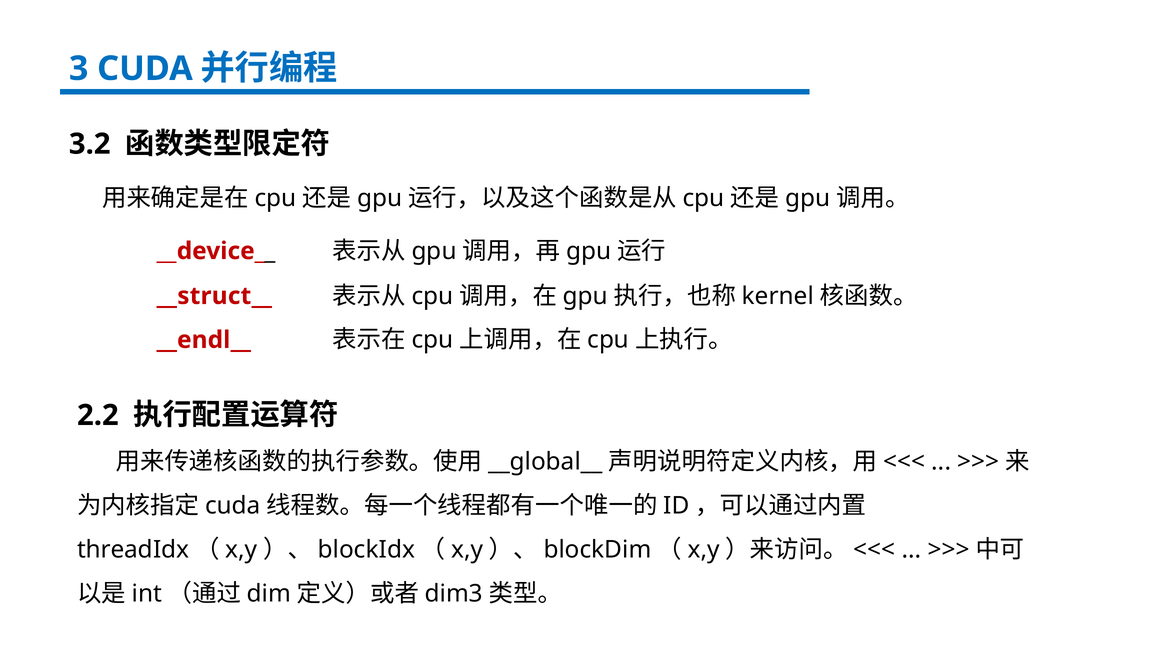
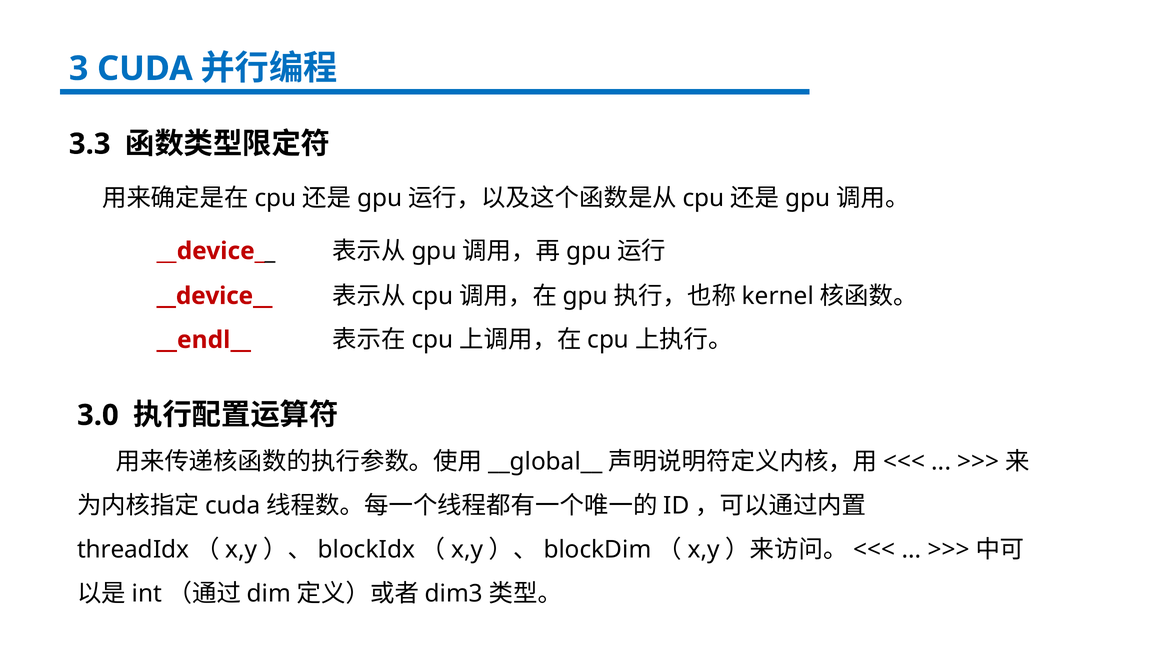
3.2: 3.2 -> 3.3
__struct__: __struct__ -> __device__
2.2: 2.2 -> 3.0
